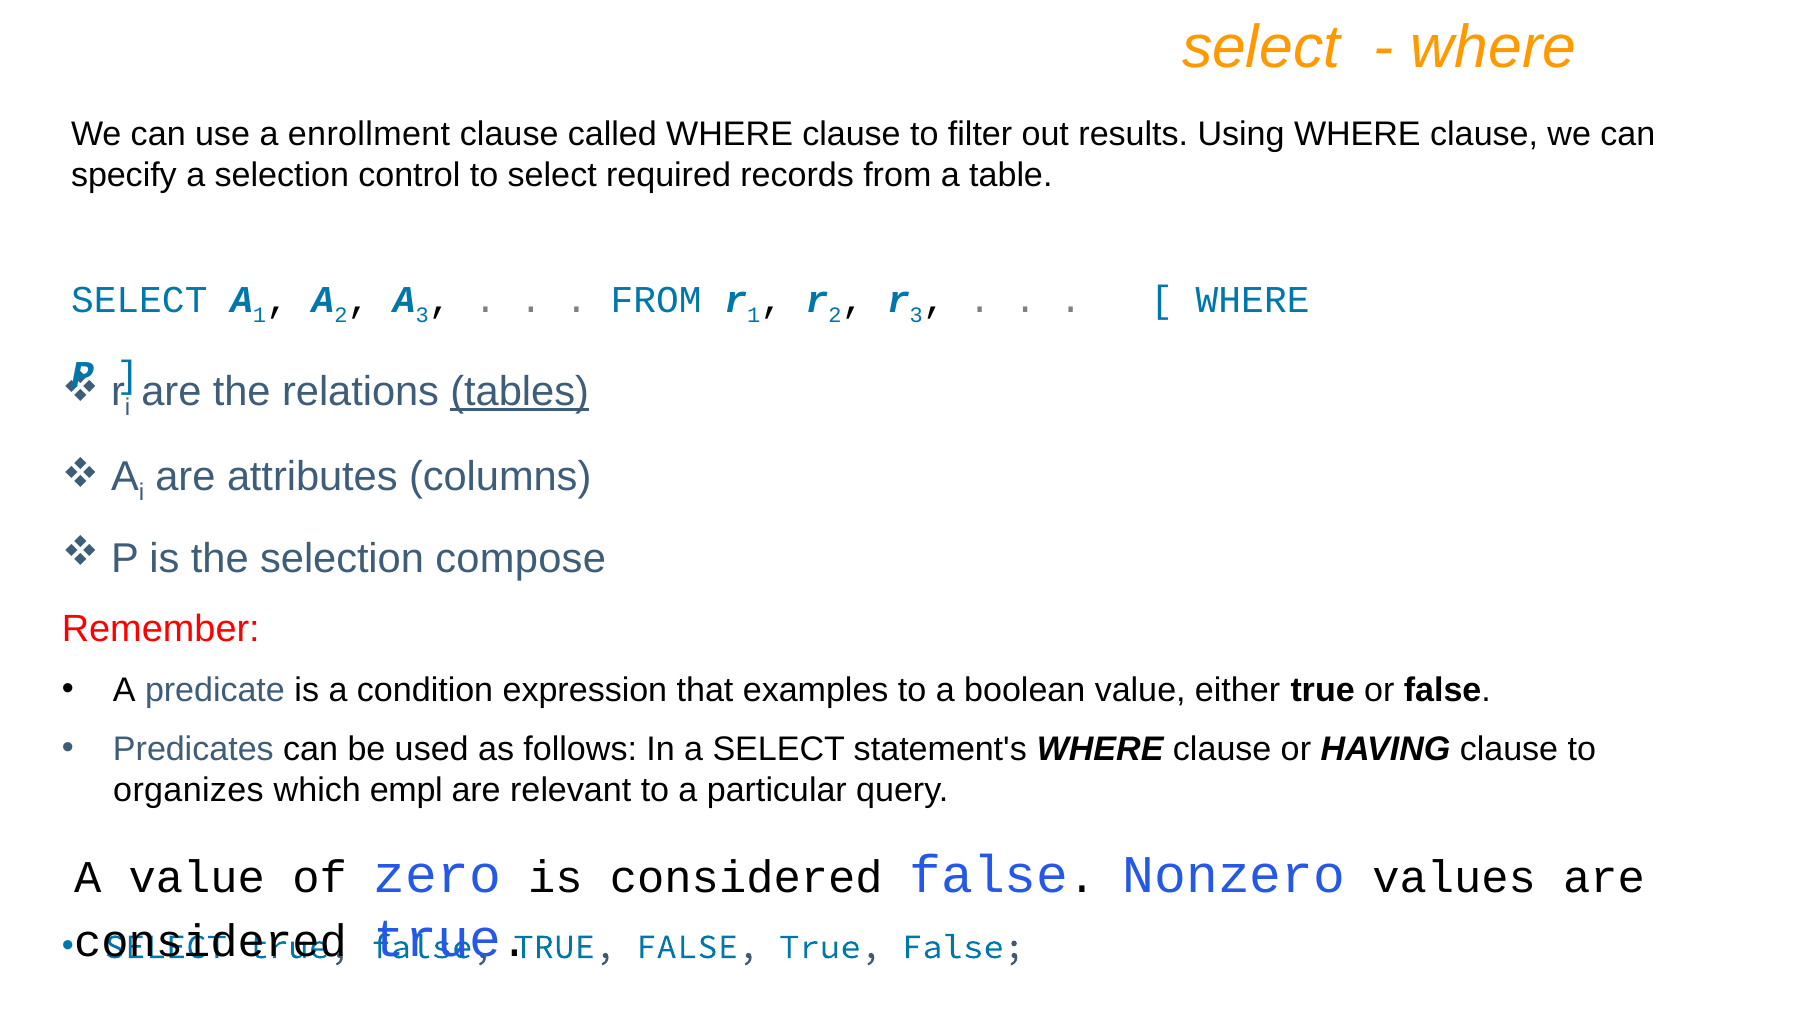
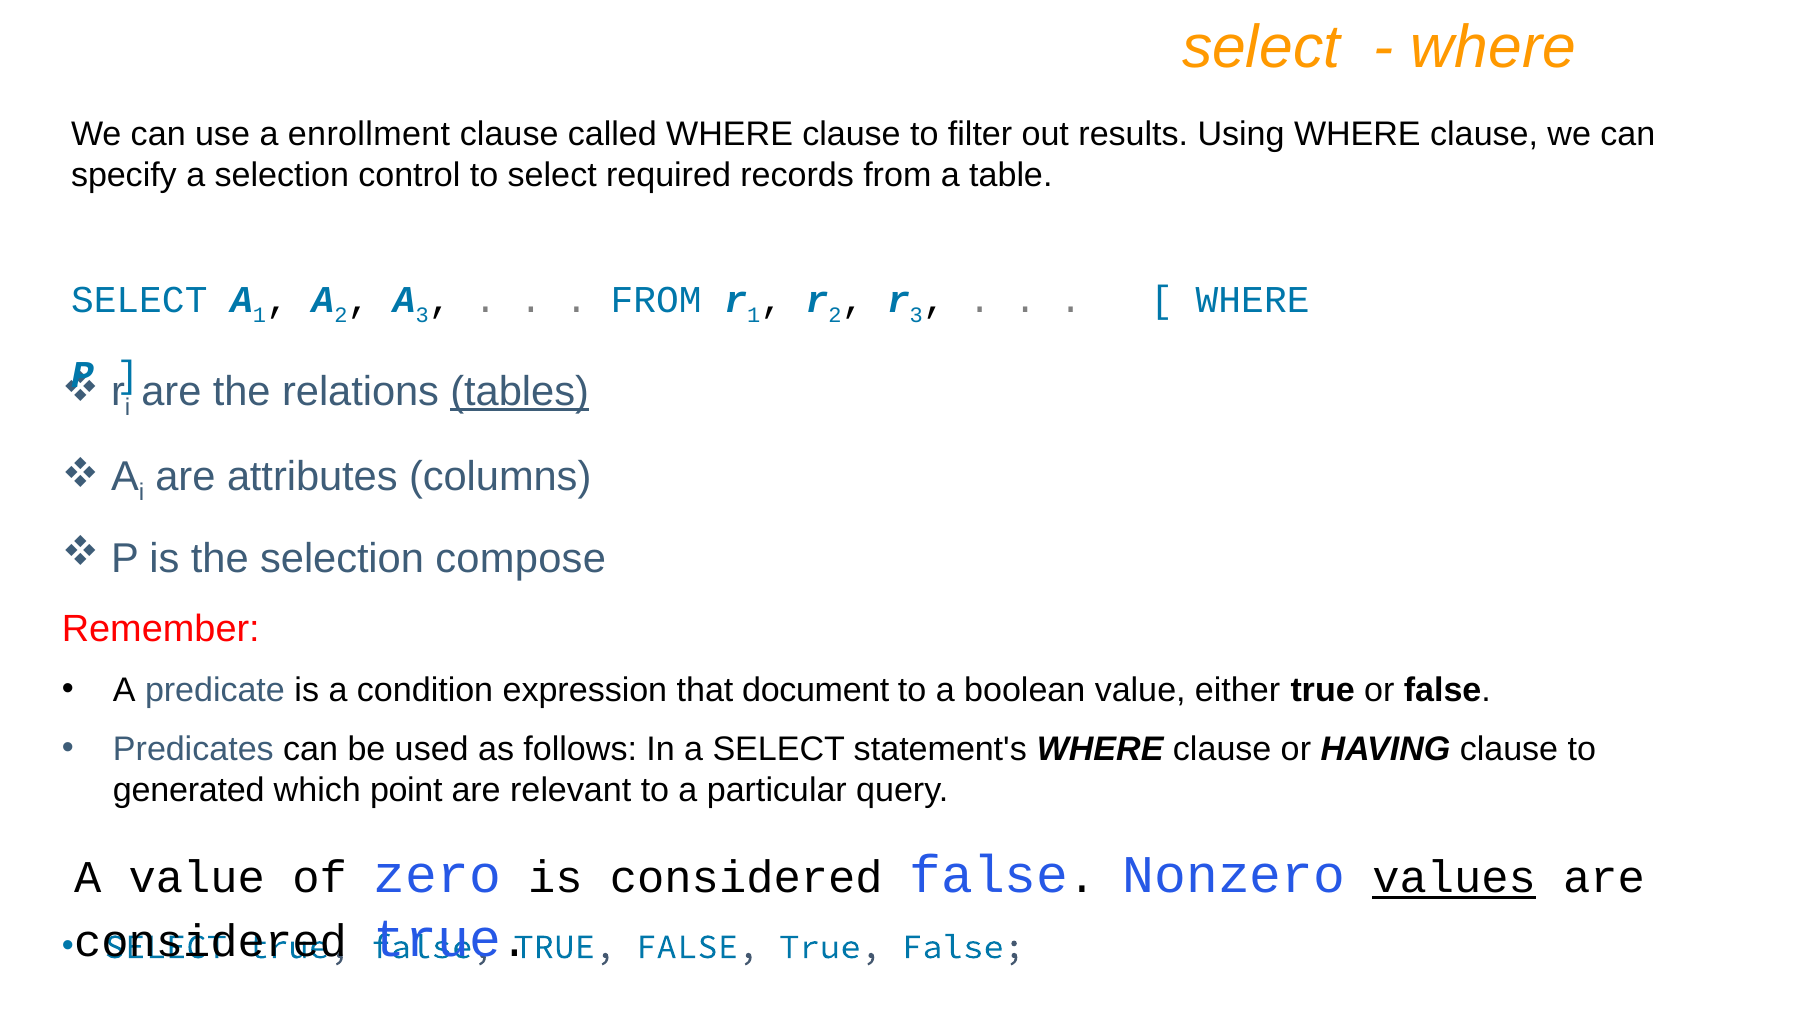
examples: examples -> document
organizes: organizes -> generated
empl: empl -> point
values underline: none -> present
